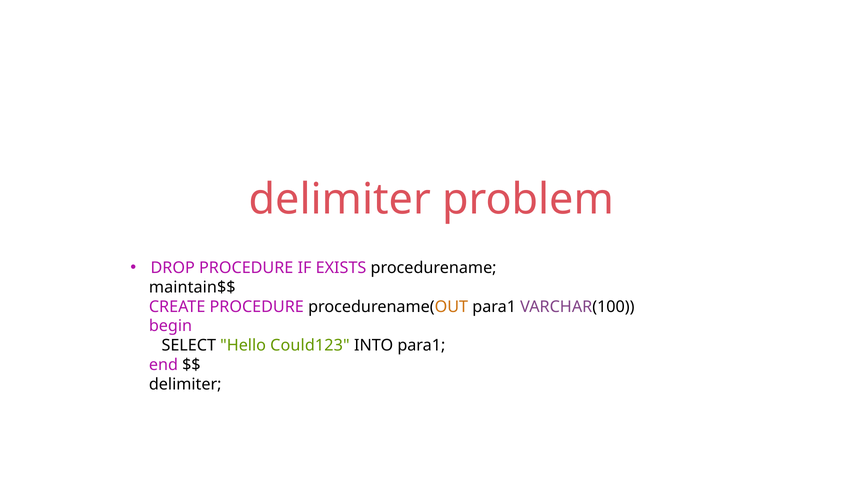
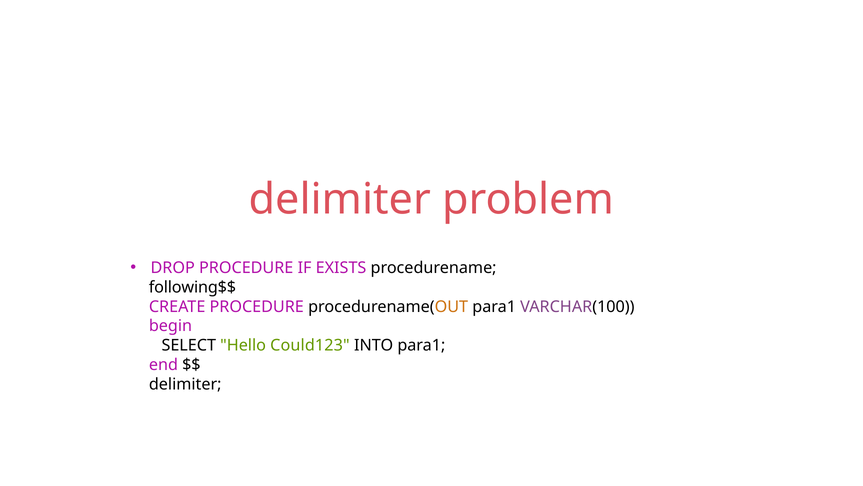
maintain$$: maintain$$ -> following$$
